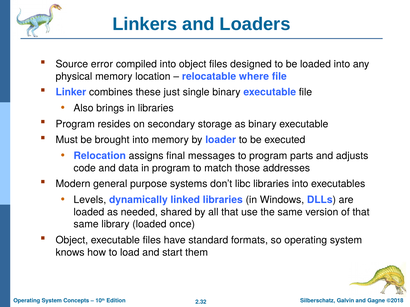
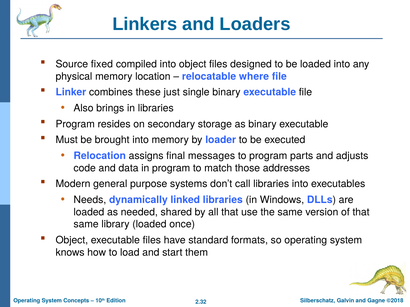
error: error -> fixed
libc: libc -> call
Levels: Levels -> Needs
